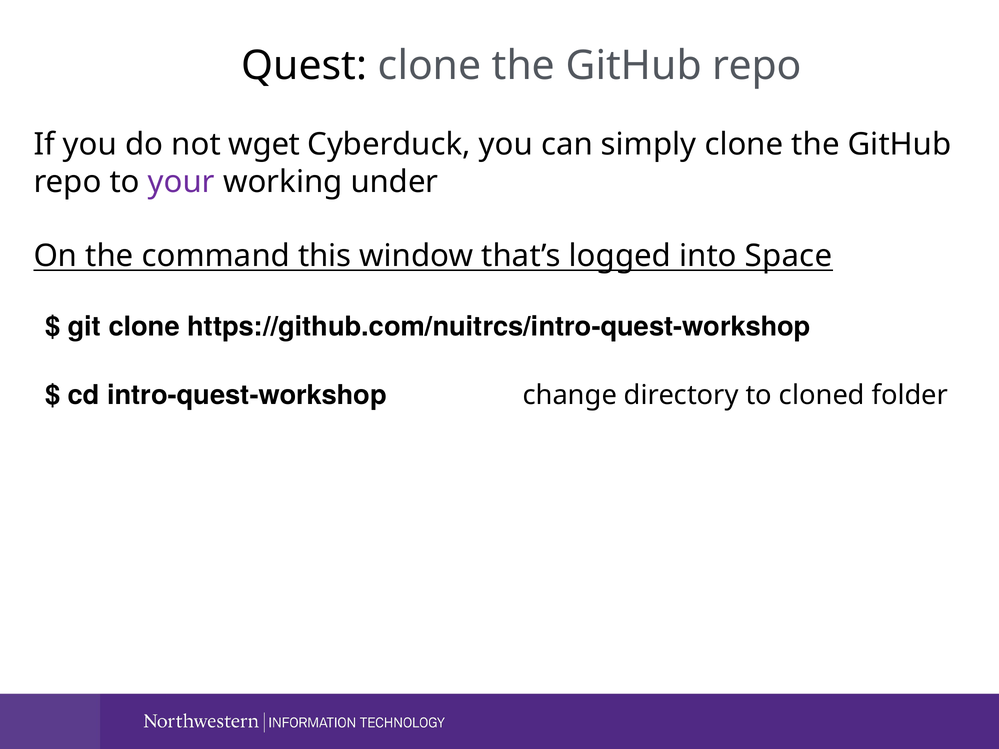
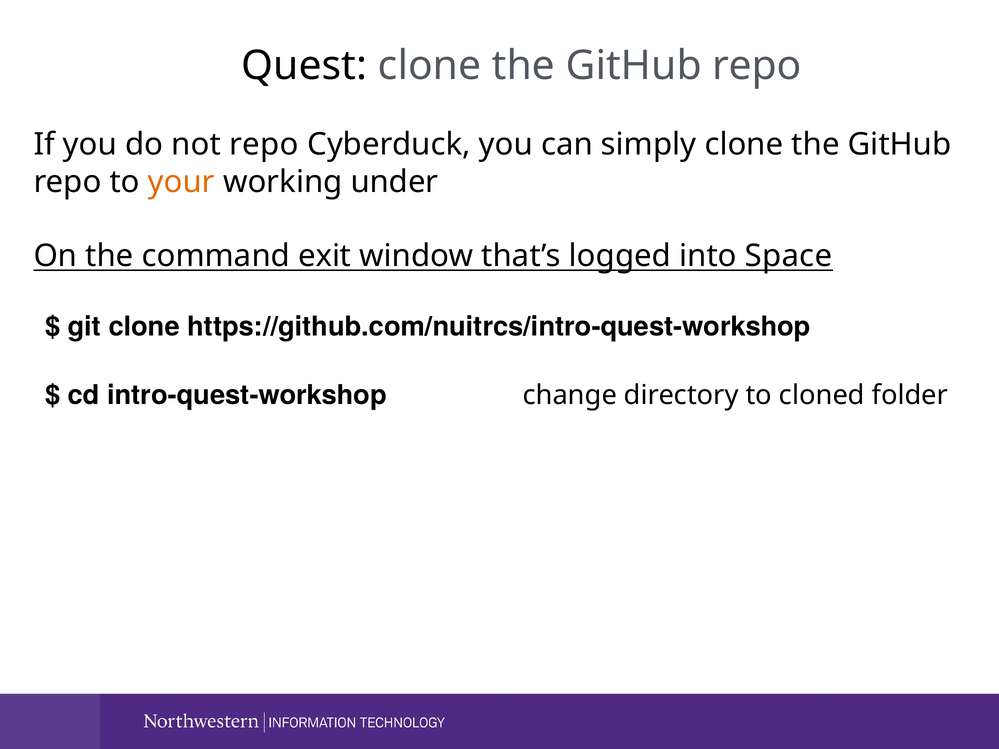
not wget: wget -> repo
your colour: purple -> orange
this: this -> exit
